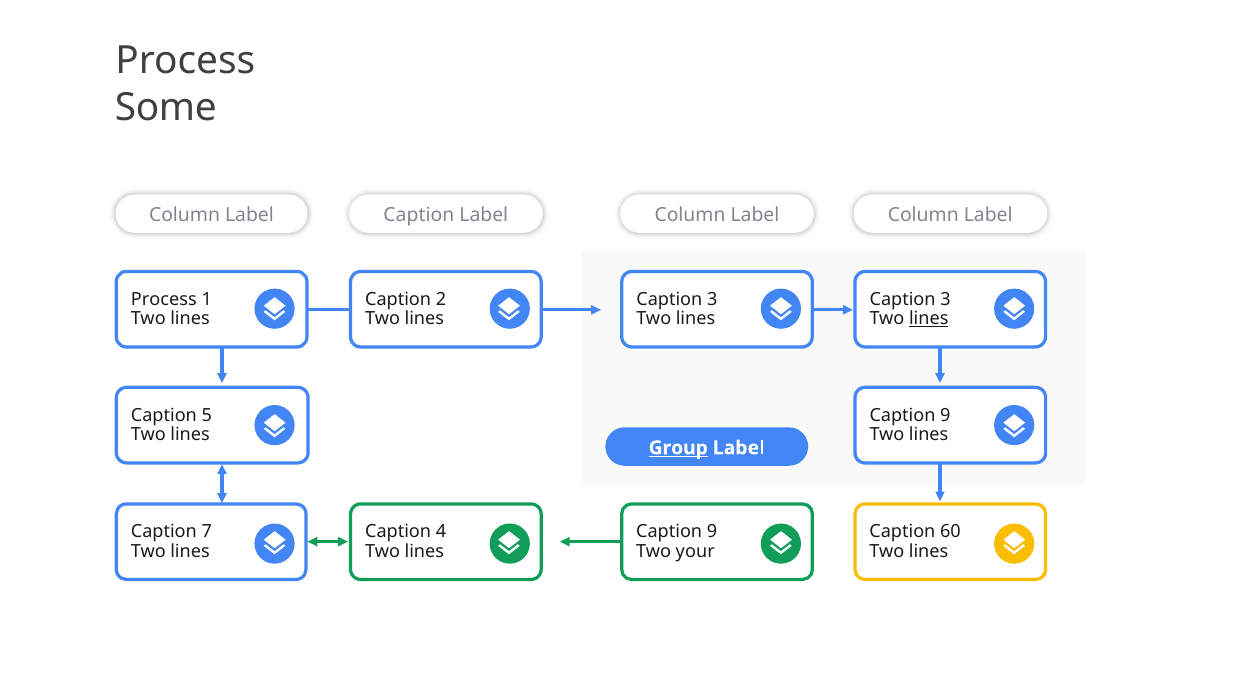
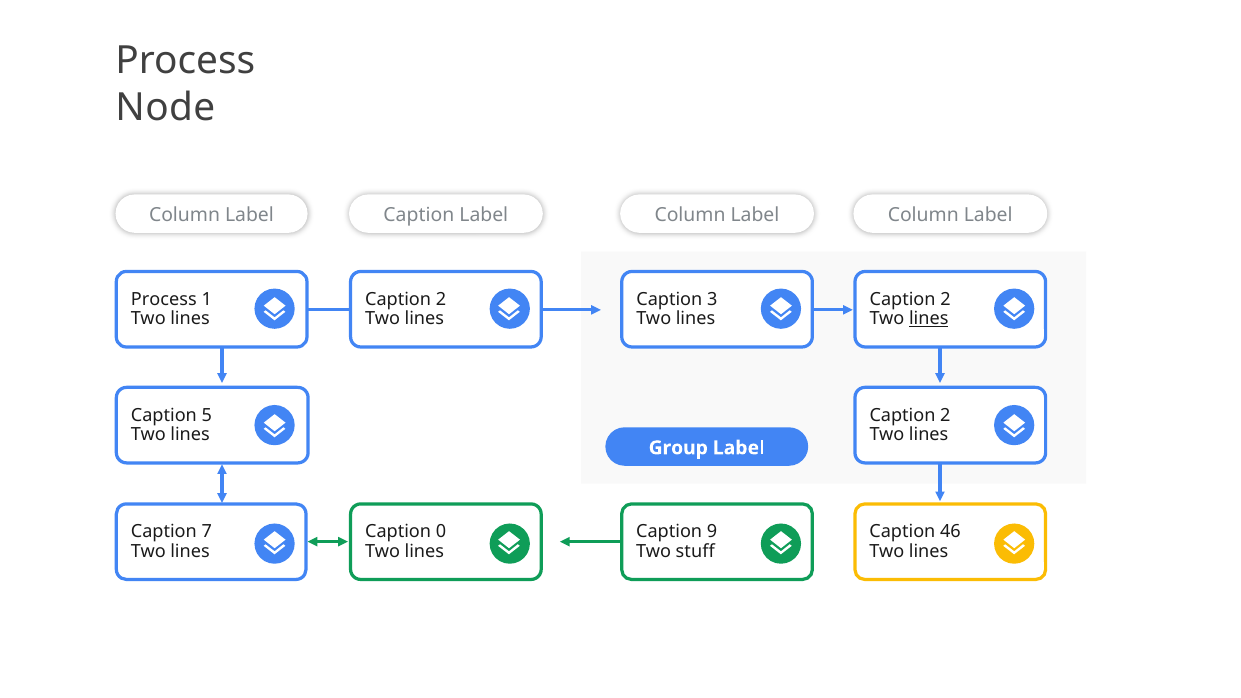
Some: Some -> Node
3 at (945, 299): 3 -> 2
9 at (945, 415): 9 -> 2
Group underline: present -> none
4: 4 -> 0
60: 60 -> 46
your: your -> stuff
